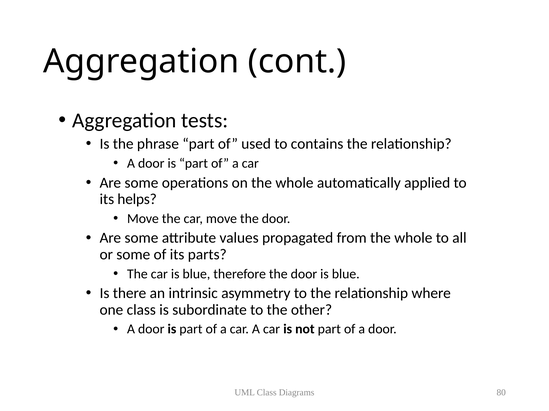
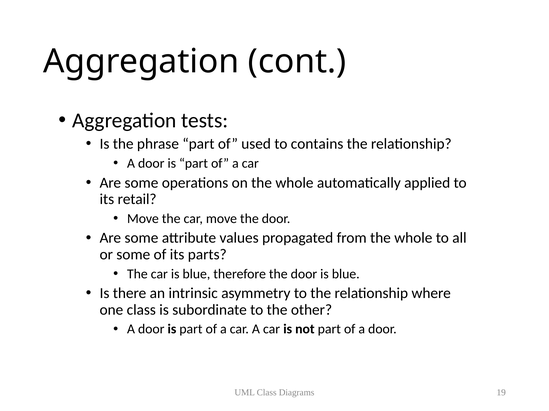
helps: helps -> retail
80: 80 -> 19
